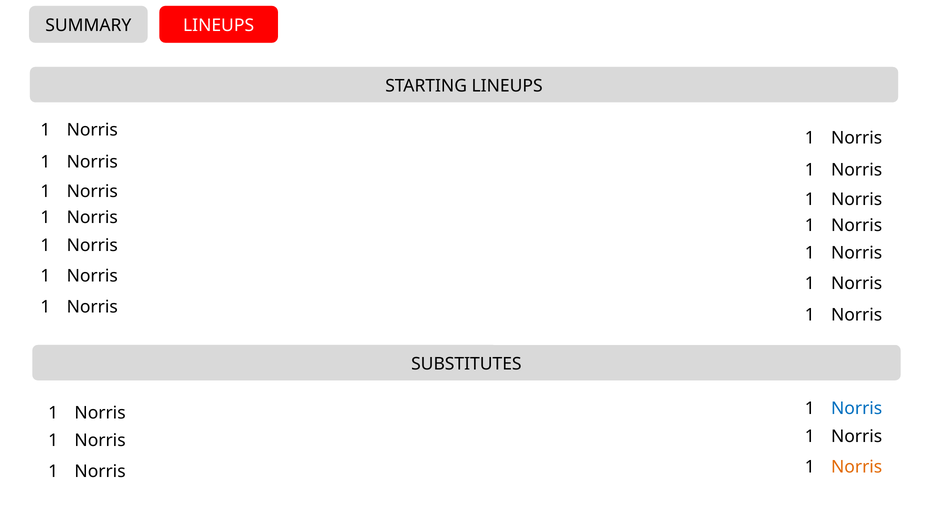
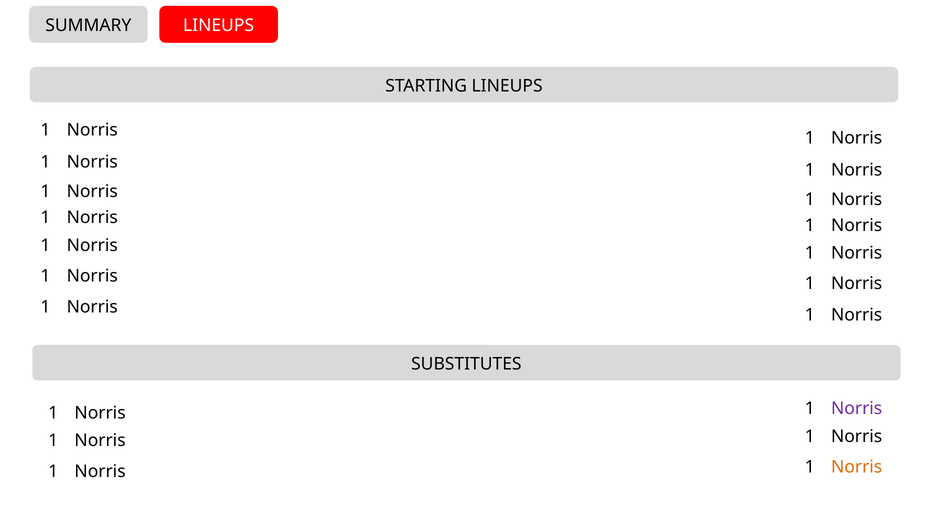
Norris at (857, 408) colour: blue -> purple
